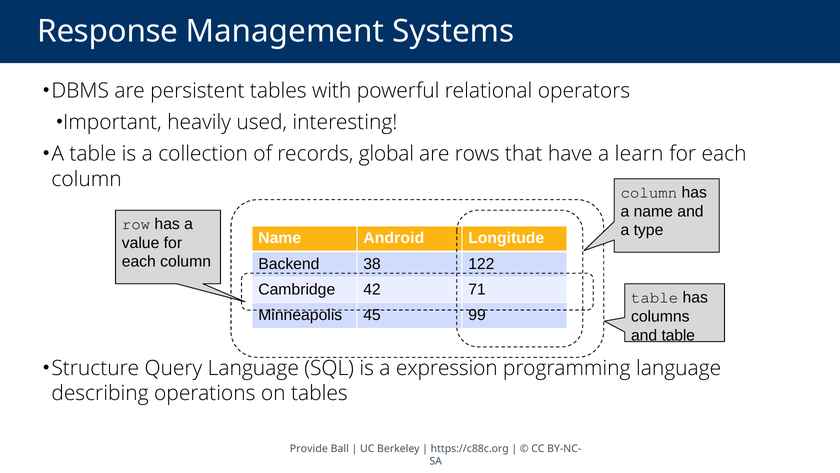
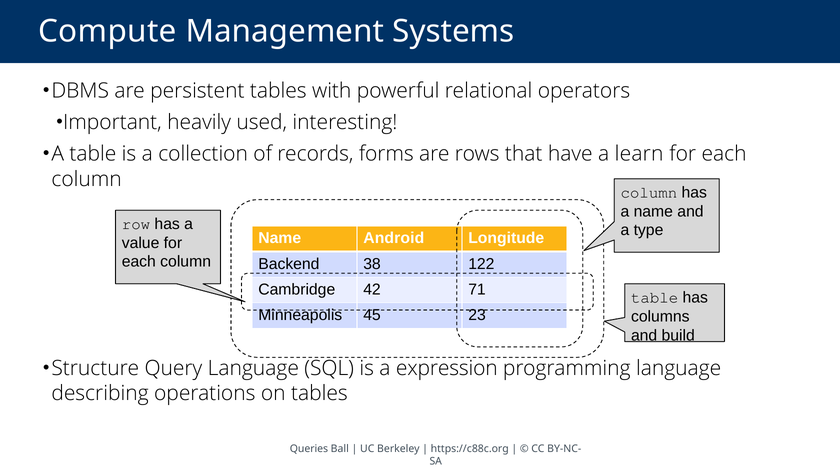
Response: Response -> Compute
global: global -> forms
99: 99 -> 23
and table: table -> build
Provide: Provide -> Queries
